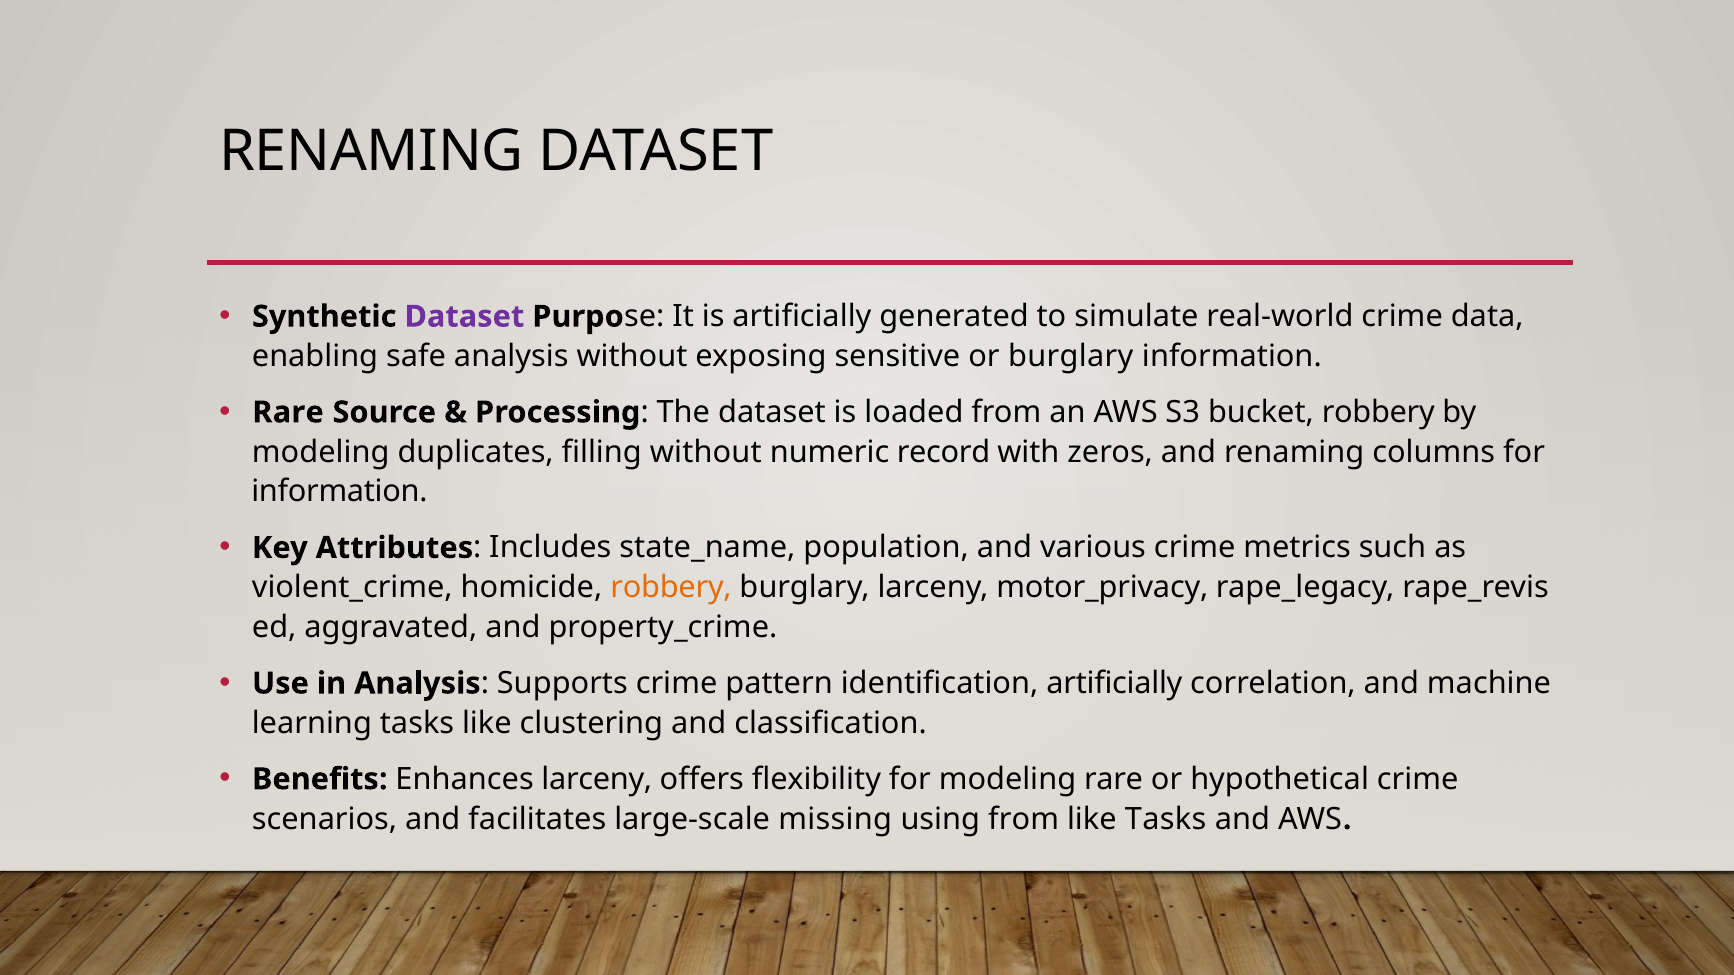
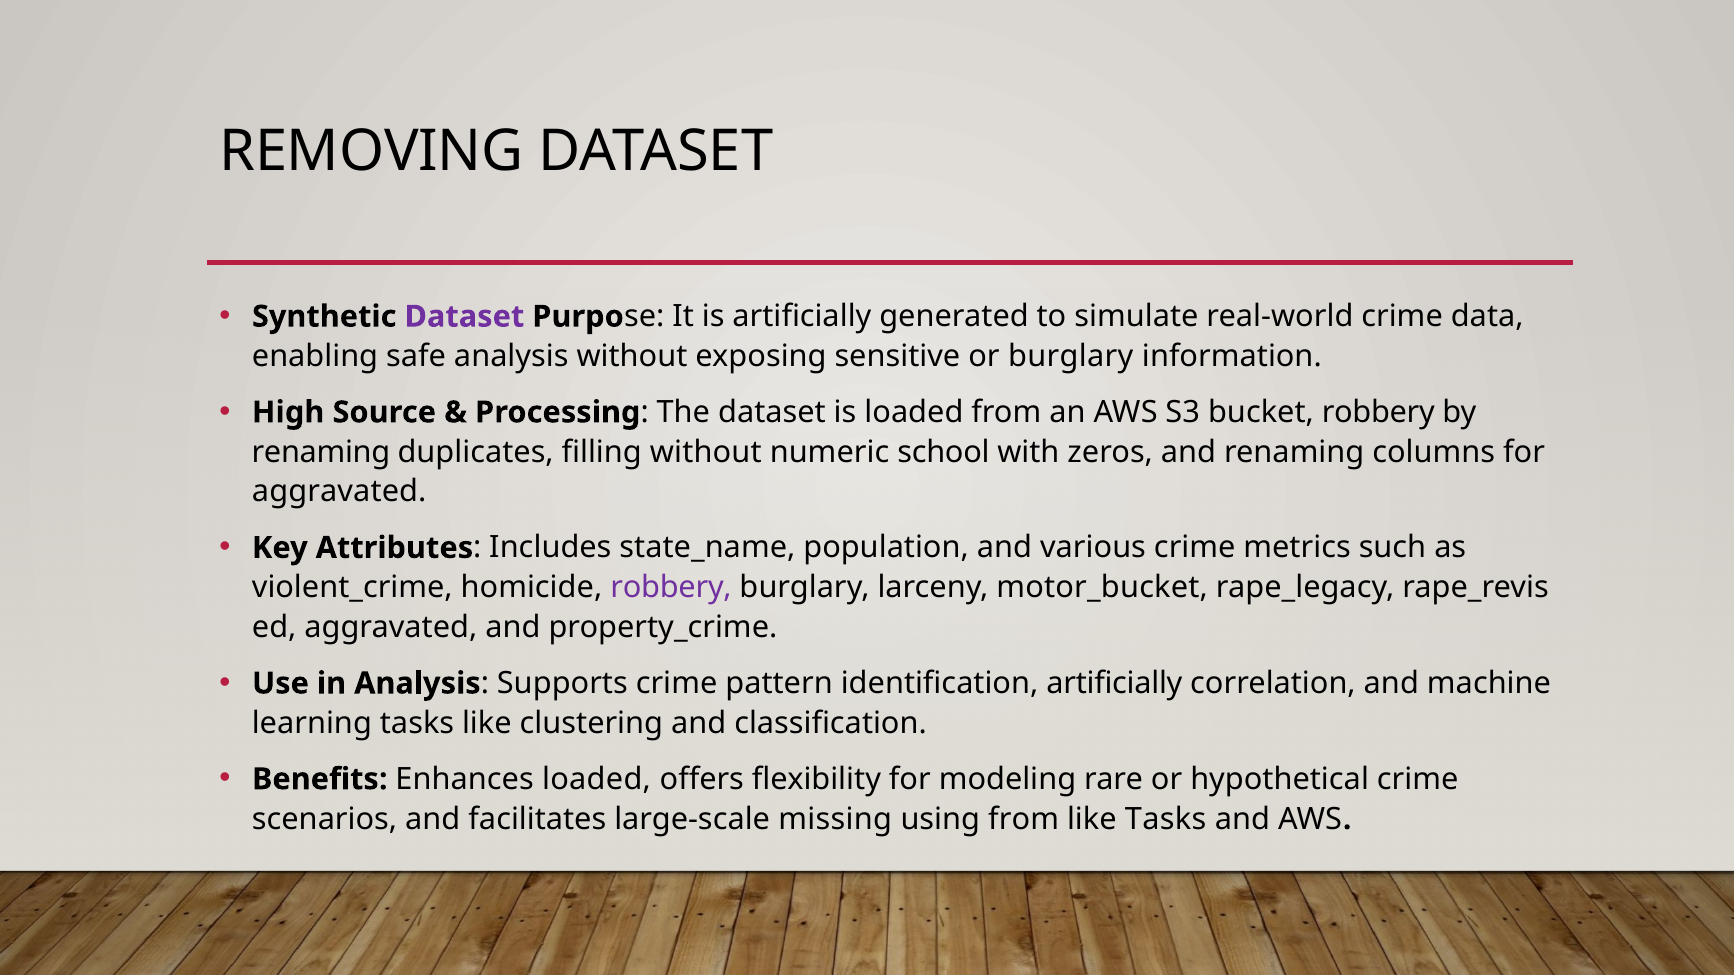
RENAMING at (372, 152): RENAMING -> REMOVING
Rare at (288, 412): Rare -> High
modeling at (321, 452): modeling -> renaming
record: record -> school
information at (339, 492): information -> aggravated
robbery at (671, 588) colour: orange -> purple
motor_privacy: motor_privacy -> motor_bucket
Enhances larceny: larceny -> loaded
